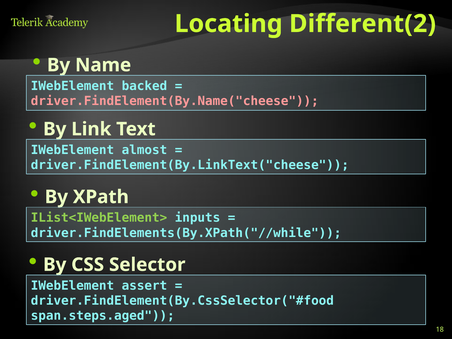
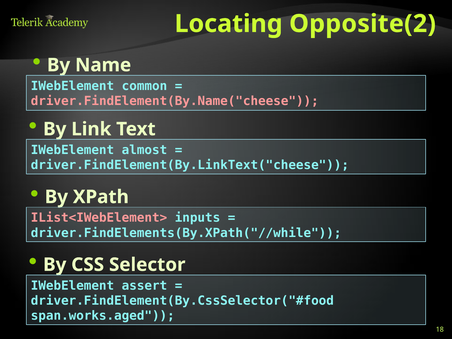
Different(2: Different(2 -> Opposite(2
backed: backed -> common
IList<IWebElement> colour: light green -> pink
span.steps.aged: span.steps.aged -> span.works.aged
